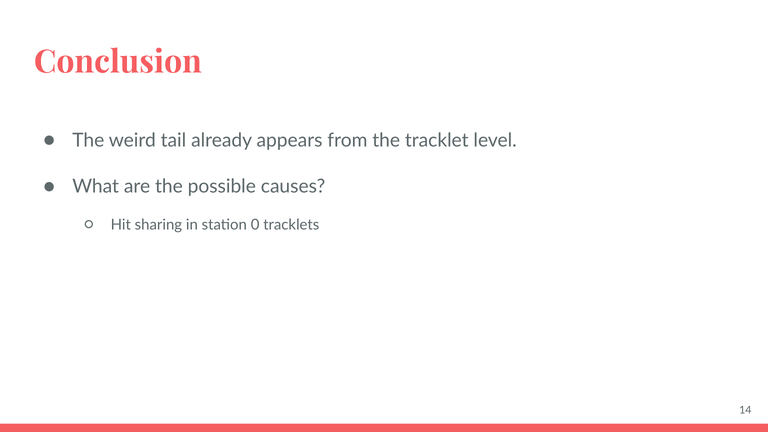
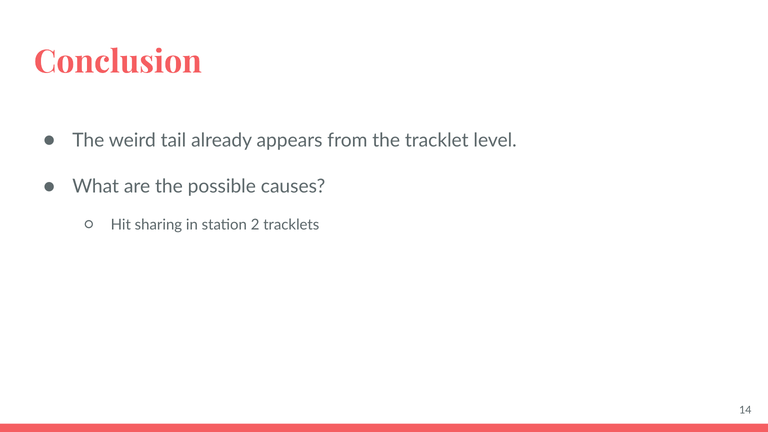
0: 0 -> 2
